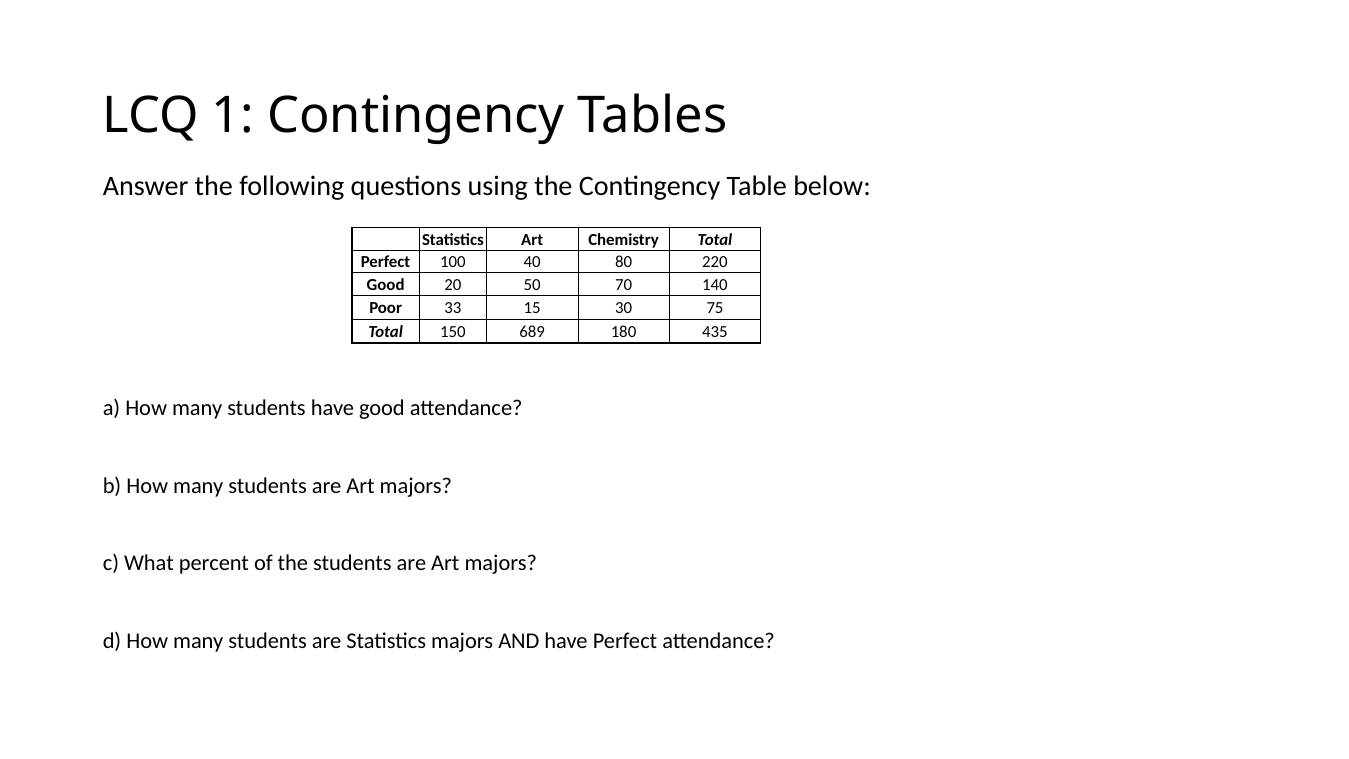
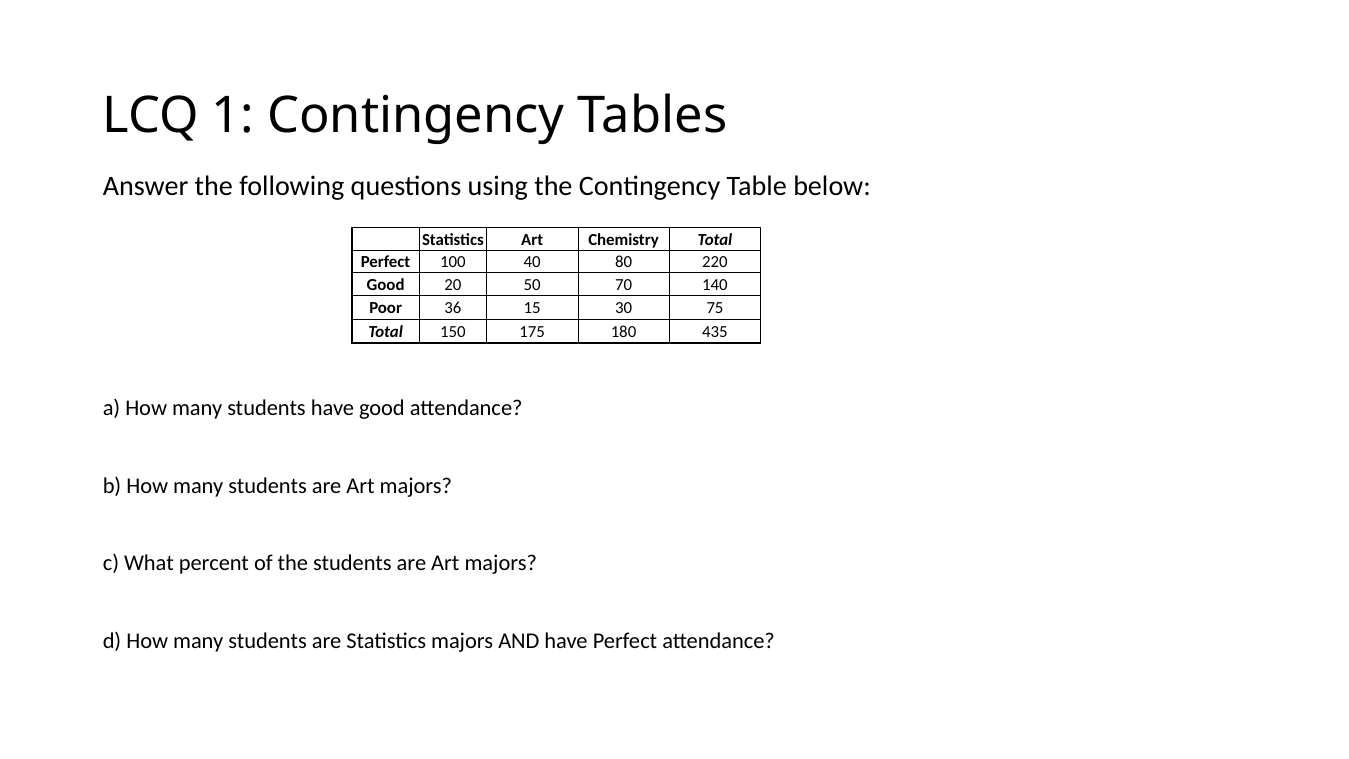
33: 33 -> 36
689: 689 -> 175
